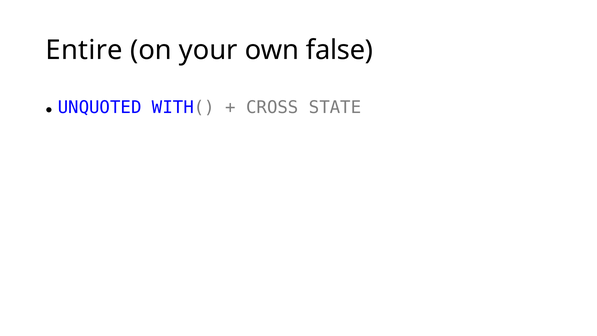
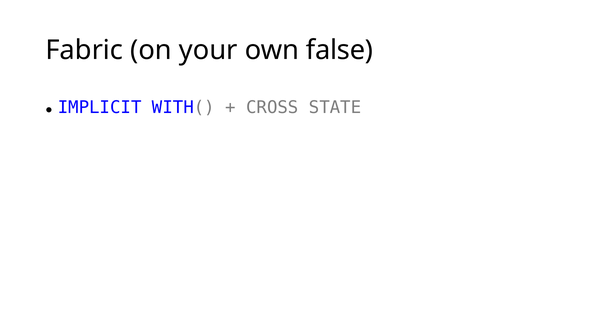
Entire: Entire -> Fabric
UNQUOTED: UNQUOTED -> IMPLICIT
